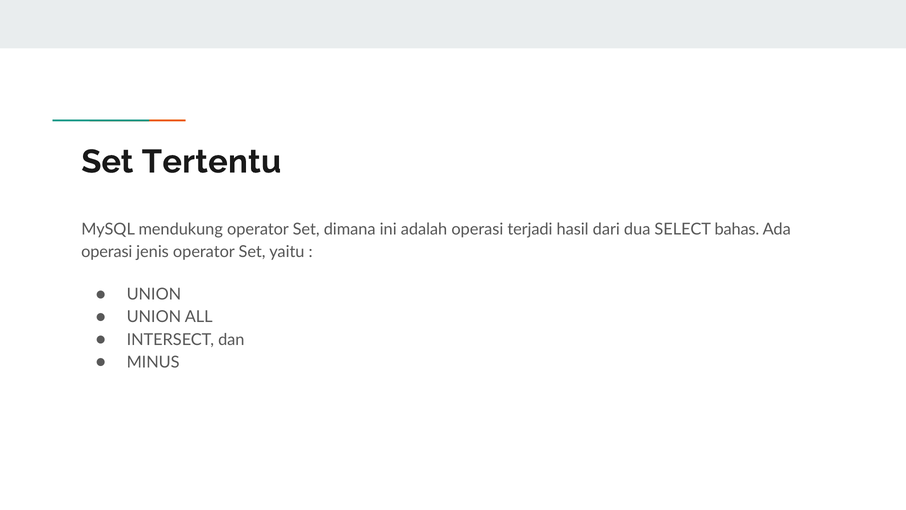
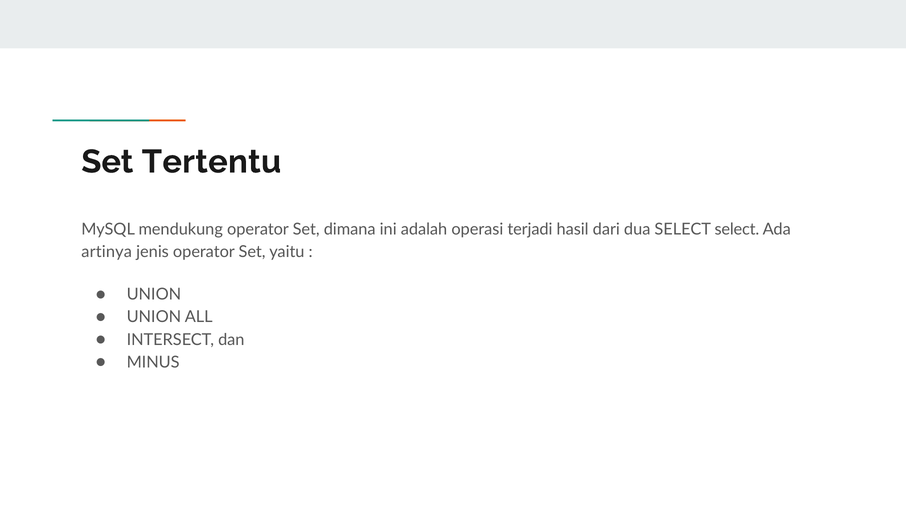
SELECT bahas: bahas -> select
operasi at (107, 252): operasi -> artinya
